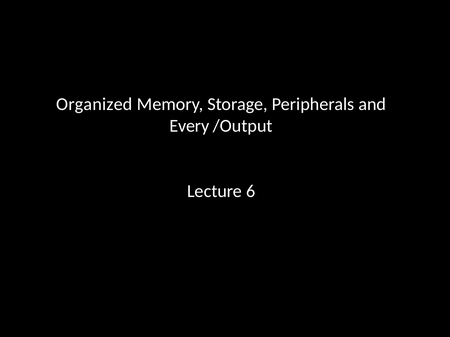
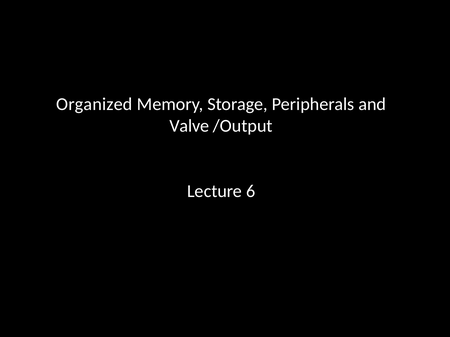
Every: Every -> Valve
